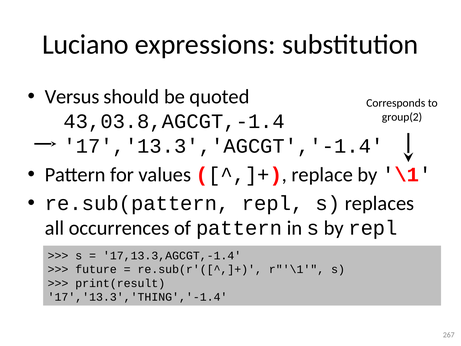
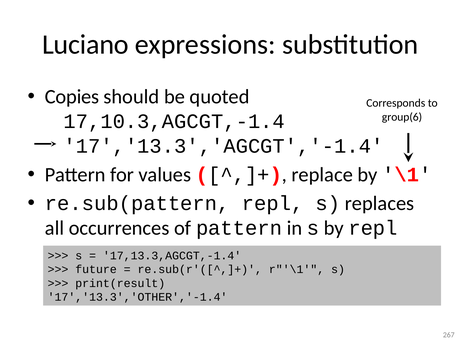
Versus: Versus -> Copies
group(2: group(2 -> group(6
43,03.8,AGCGT,-1.4: 43,03.8,AGCGT,-1.4 -> 17,10.3,AGCGT,-1.4
17','13.3','THING','-1.4: 17','13.3','THING','-1.4 -> 17','13.3','OTHER','-1.4
